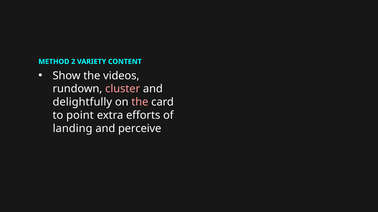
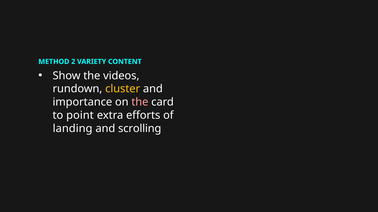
cluster colour: pink -> yellow
delightfully: delightfully -> importance
perceive: perceive -> scrolling
